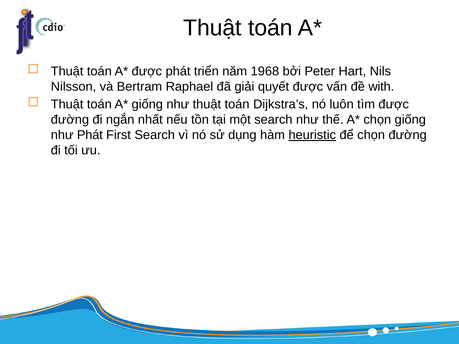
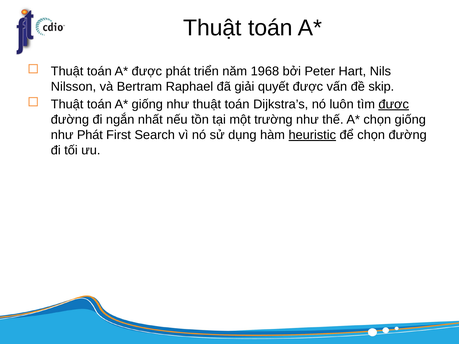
with: with -> skip
được at (394, 104) underline: none -> present
một search: search -> trường
